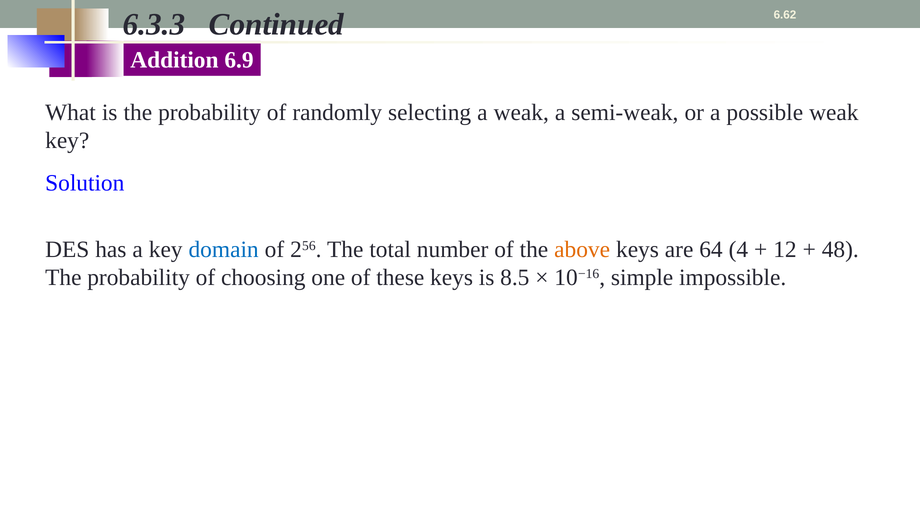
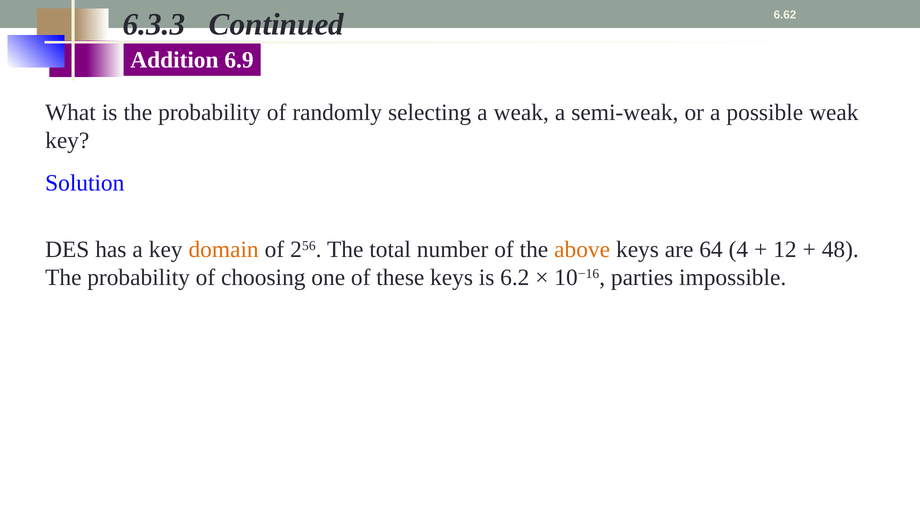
domain colour: blue -> orange
8.5: 8.5 -> 6.2
simple: simple -> parties
